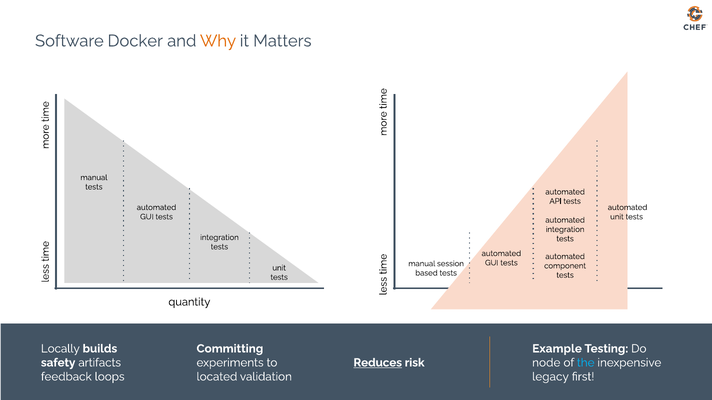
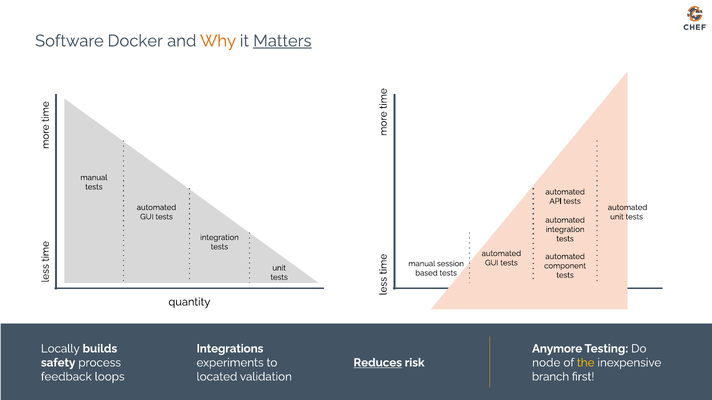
Matters underline: none -> present
Committing: Committing -> Integrations
Example: Example -> Anymore
artifacts: artifacts -> process
the colour: light blue -> yellow
legacy: legacy -> branch
